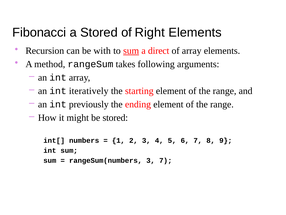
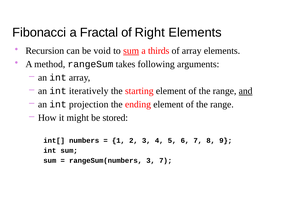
a Stored: Stored -> Fractal
with: with -> void
direct: direct -> thirds
and underline: none -> present
previously: previously -> projection
